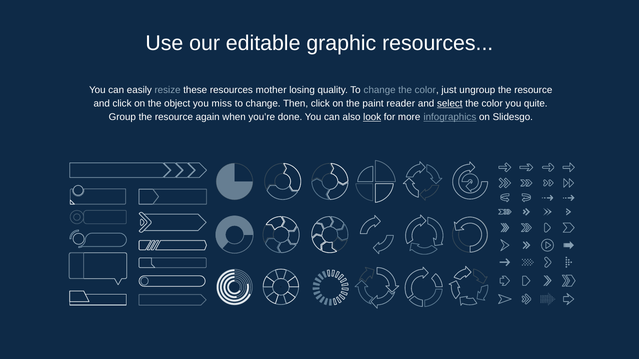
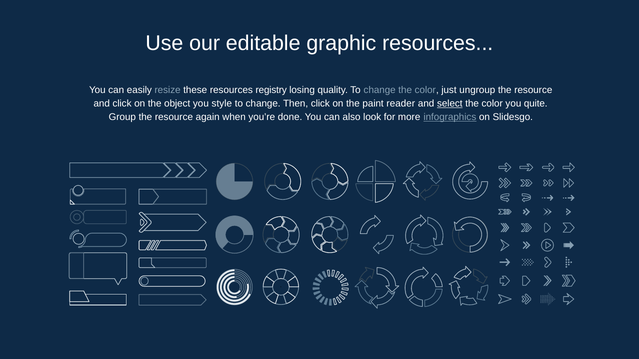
mother: mother -> registry
miss: miss -> style
look underline: present -> none
